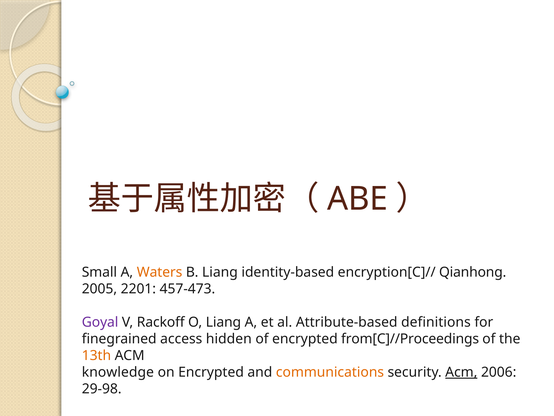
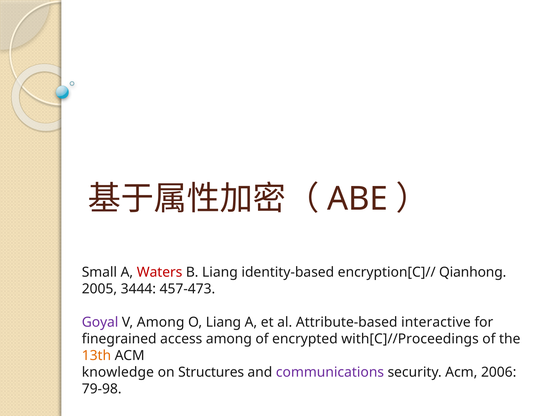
Waters colour: orange -> red
2201: 2201 -> 3444
V Rackoff: Rackoff -> Among
definitions: definitions -> interactive
access hidden: hidden -> among
from[C]//Proceedings: from[C]//Proceedings -> with[C]//Proceedings
on Encrypted: Encrypted -> Structures
communications colour: orange -> purple
Acm at (461, 372) underline: present -> none
29-98: 29-98 -> 79-98
